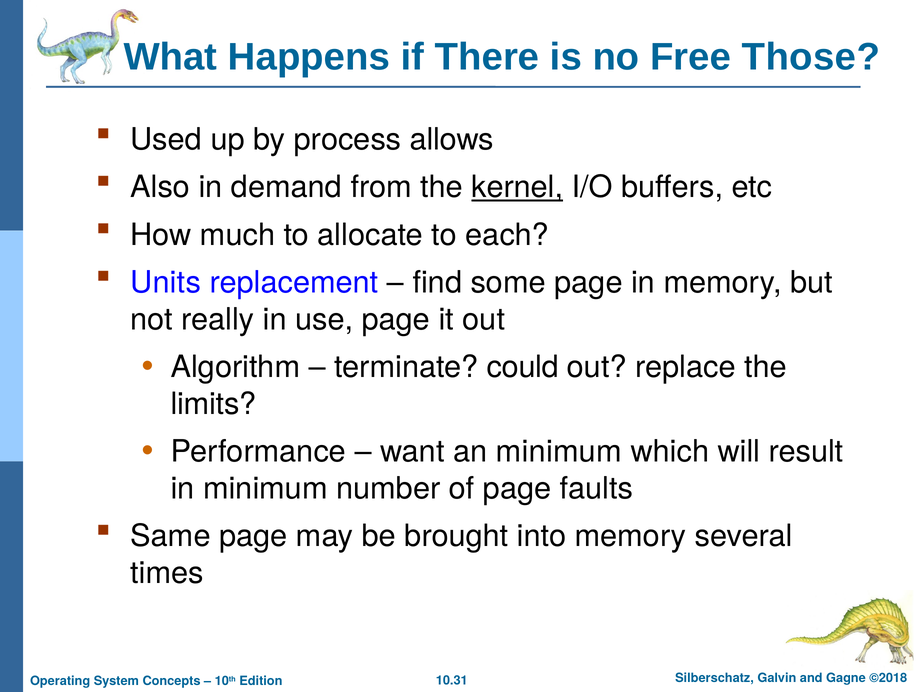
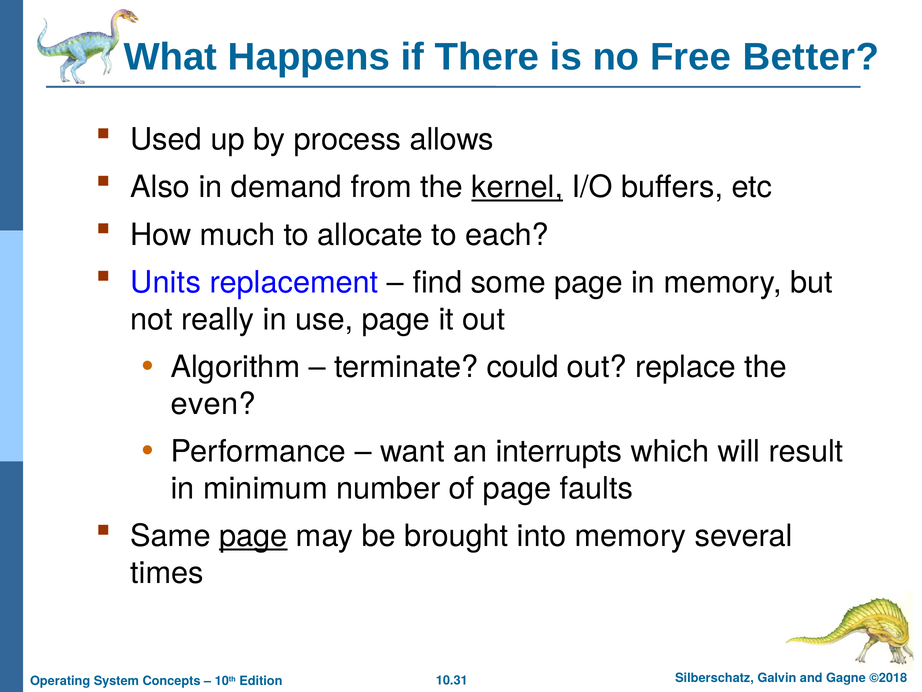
Those: Those -> Better
limits: limits -> even
an minimum: minimum -> interrupts
page at (253, 536) underline: none -> present
